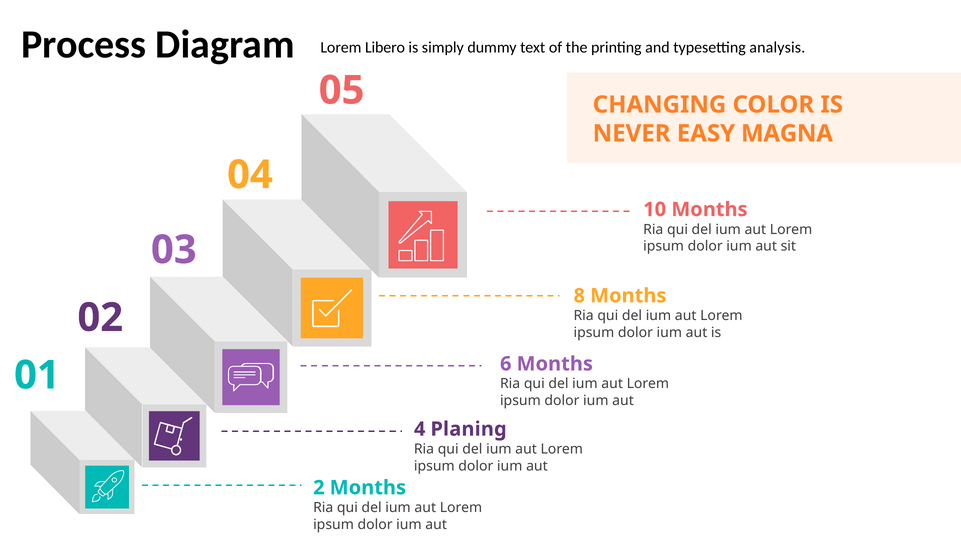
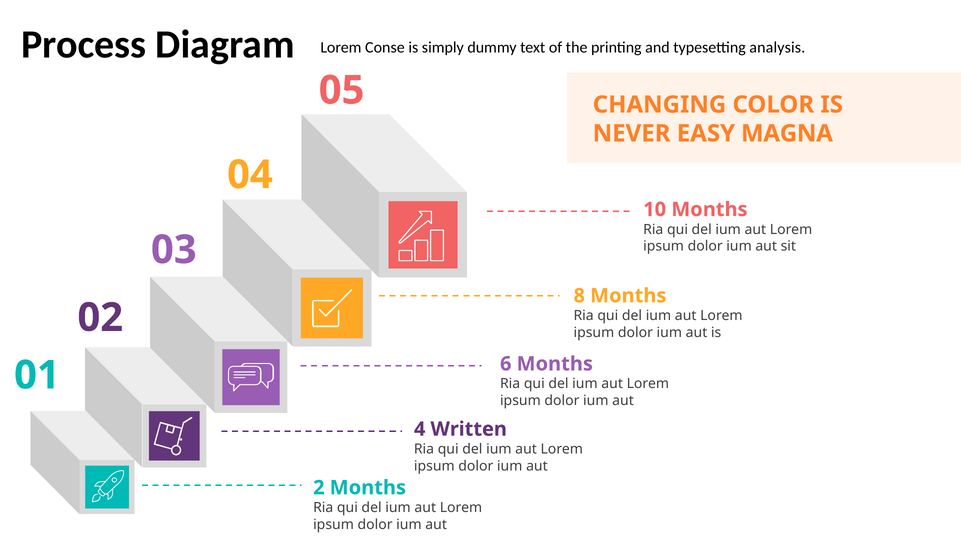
Libero: Libero -> Conse
Planing: Planing -> Written
